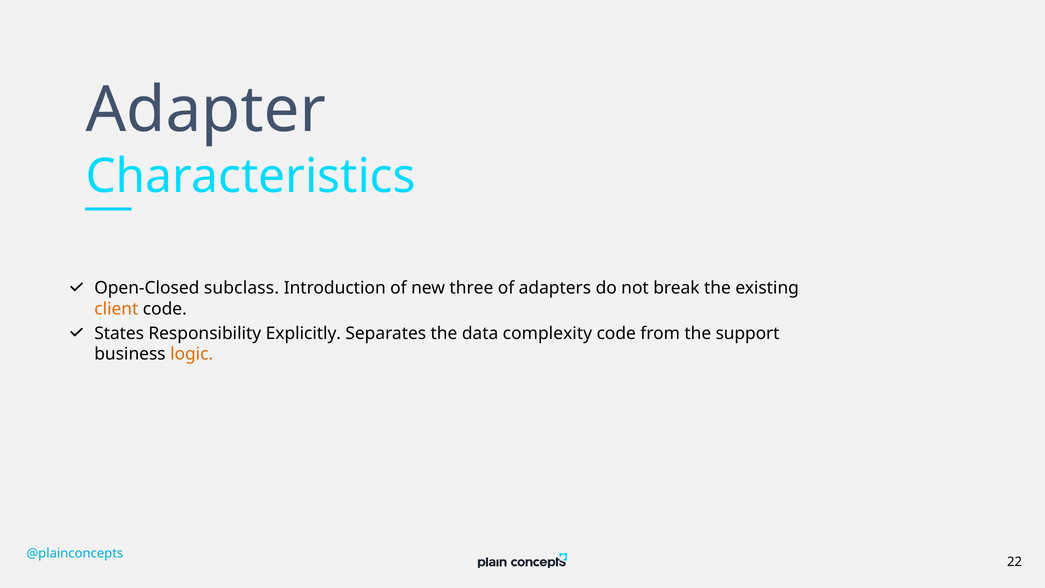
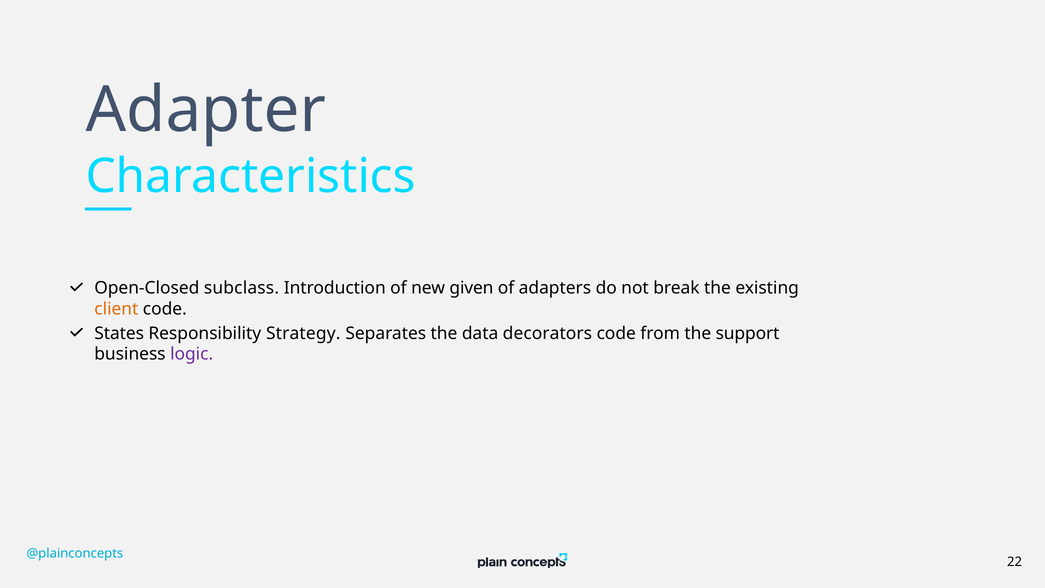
three: three -> given
Explicitly: Explicitly -> Strategy
complexity: complexity -> decorators
logic colour: orange -> purple
